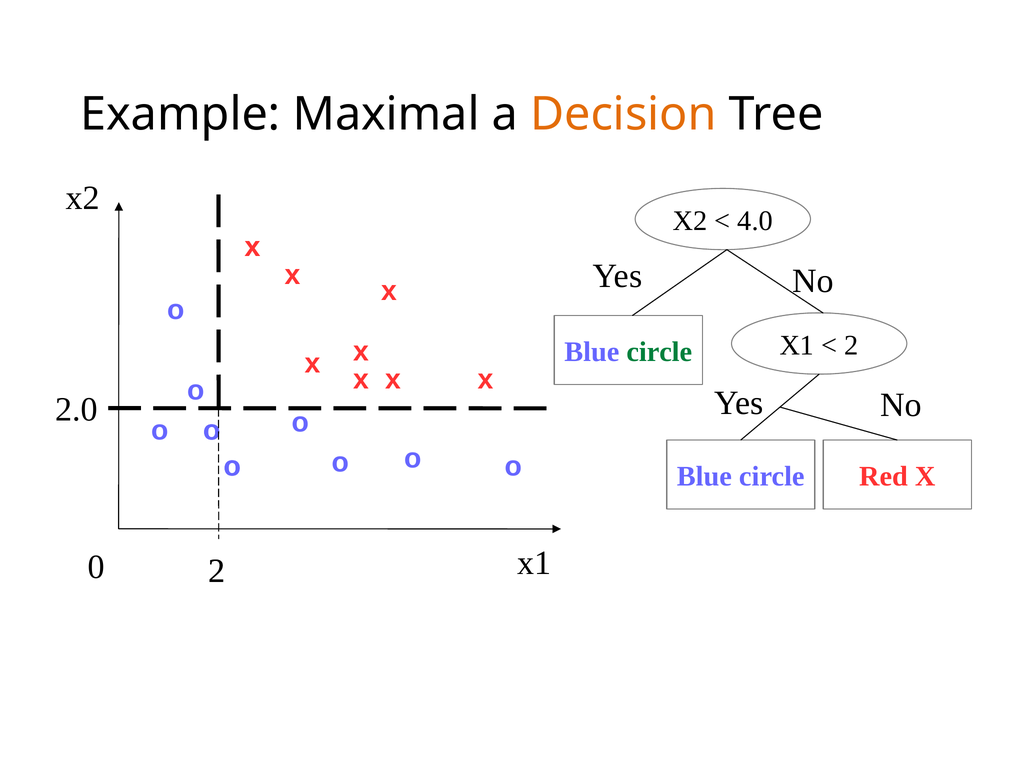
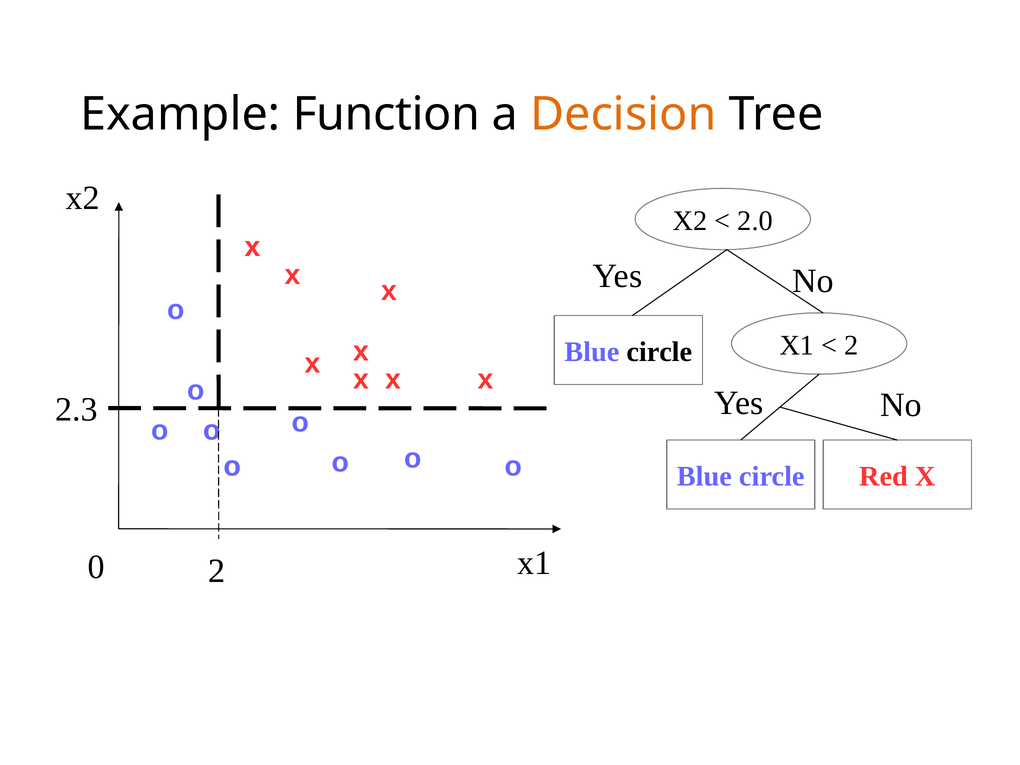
Maximal: Maximal -> Function
4.0: 4.0 -> 2.0
circle at (659, 352) colour: green -> black
2.0: 2.0 -> 2.3
